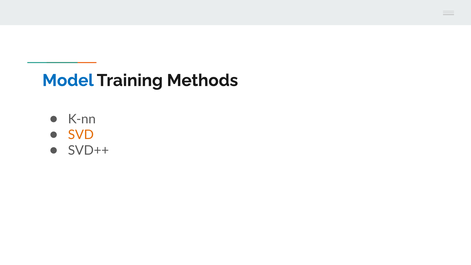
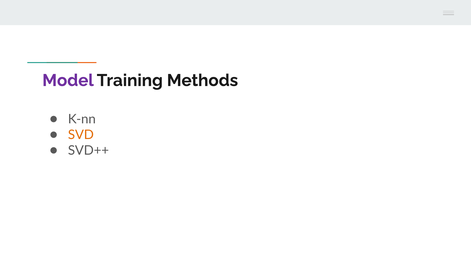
Model colour: blue -> purple
